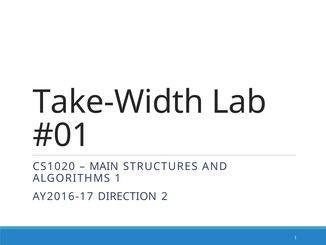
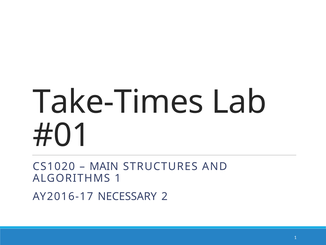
Take-Width: Take-Width -> Take-Times
DIRECTION: DIRECTION -> NECESSARY
